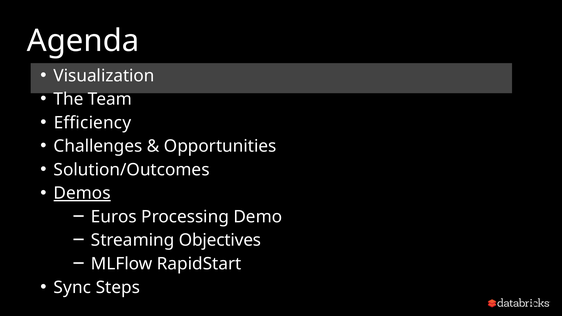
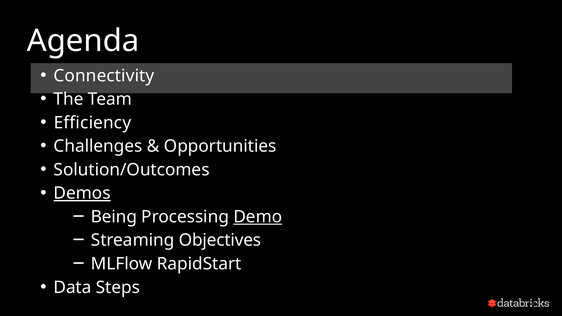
Visualization: Visualization -> Connectivity
Euros: Euros -> Being
Demo underline: none -> present
Sync: Sync -> Data
